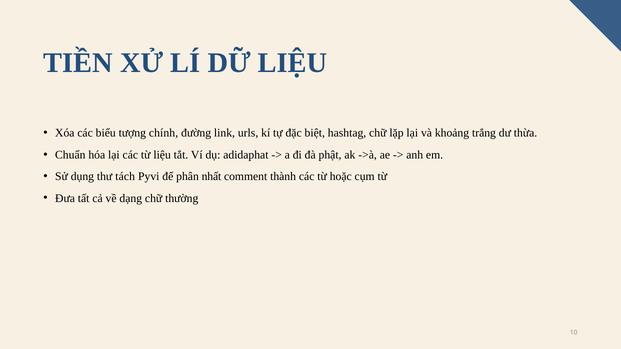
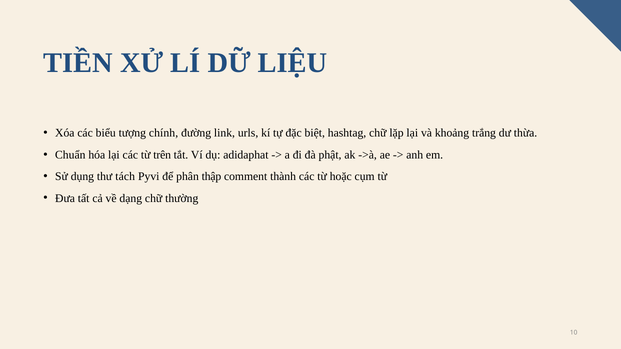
từ liệu: liệu -> trên
nhất: nhất -> thập
